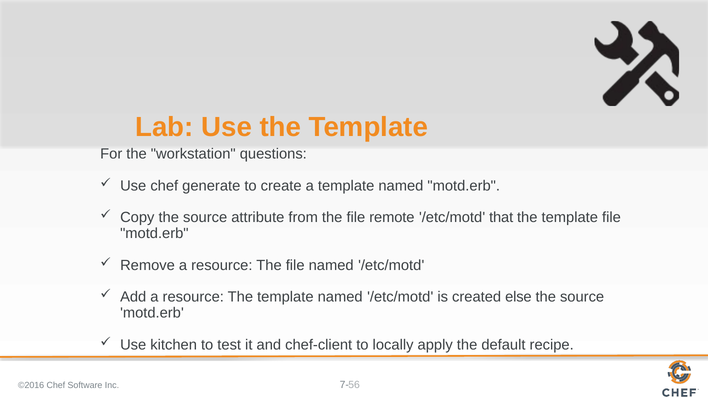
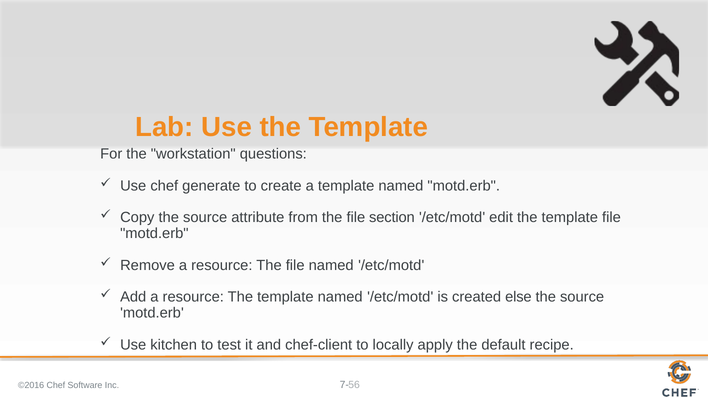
remote: remote -> section
that: that -> edit
